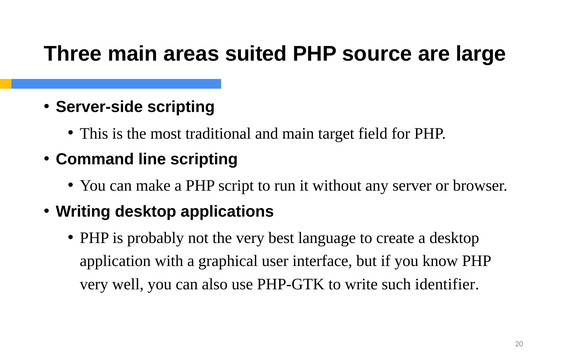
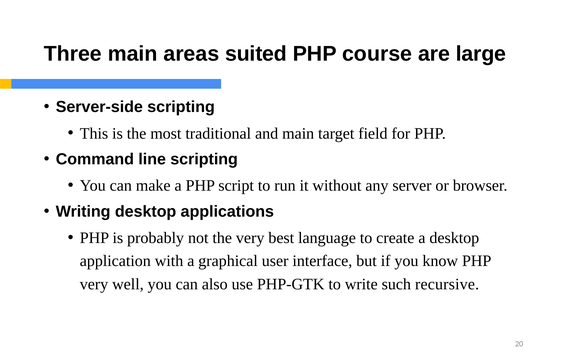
source: source -> course
identifier: identifier -> recursive
